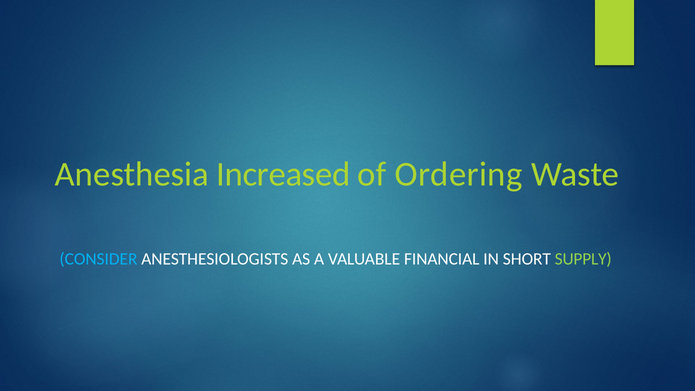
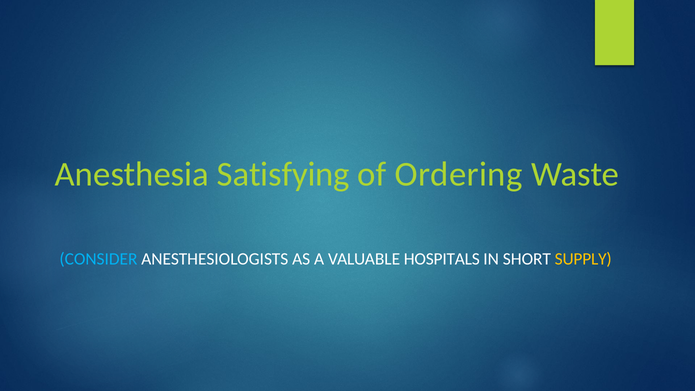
Increased: Increased -> Satisfying
FINANCIAL: FINANCIAL -> HOSPITALS
SUPPLY colour: light green -> yellow
